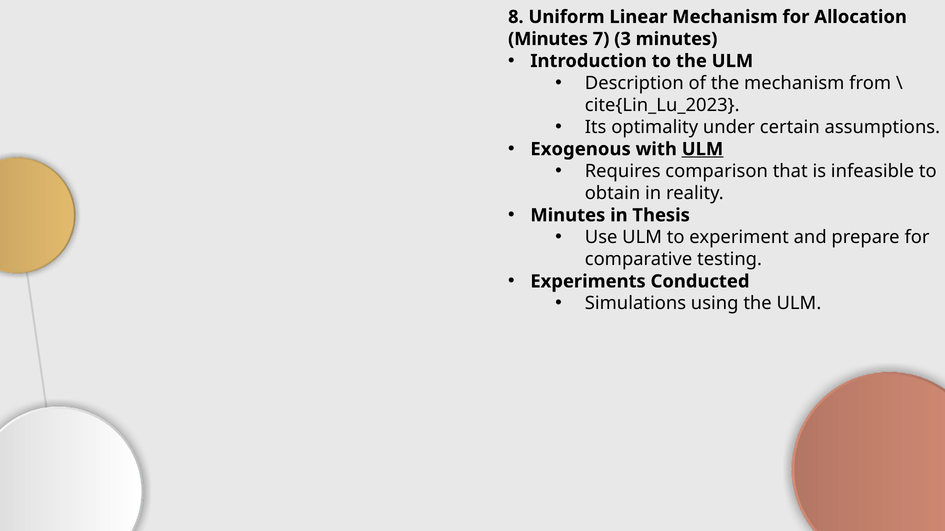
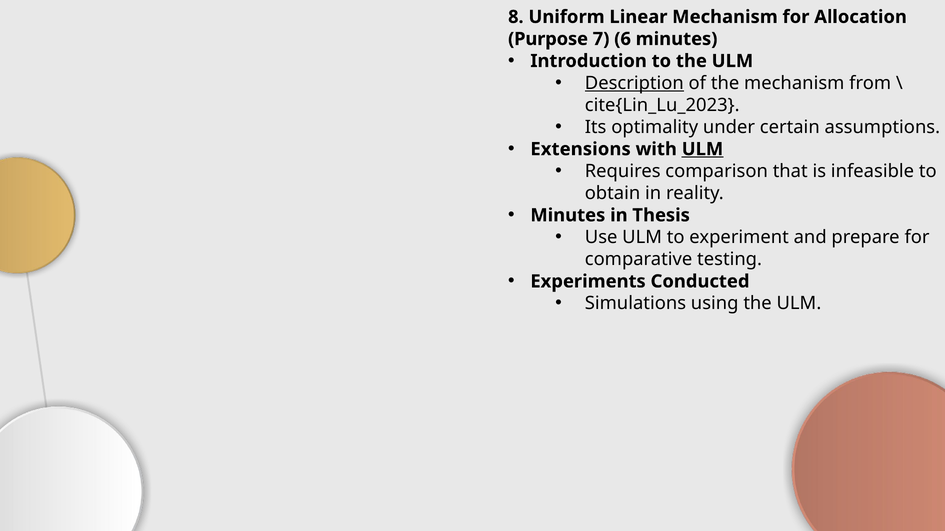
Minutes at (548, 39): Minutes -> Purpose
3: 3 -> 6
Description underline: none -> present
Exogenous: Exogenous -> Extensions
